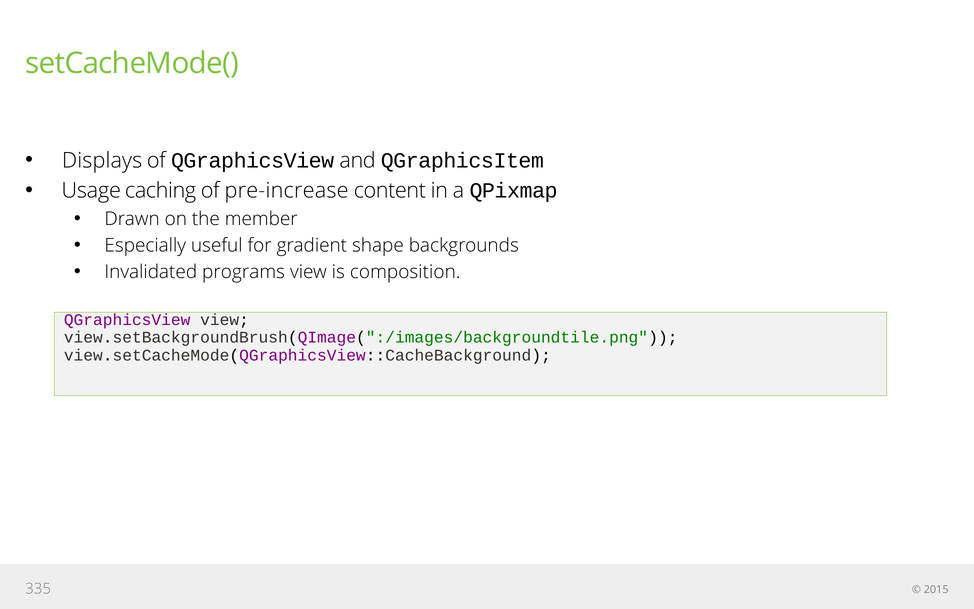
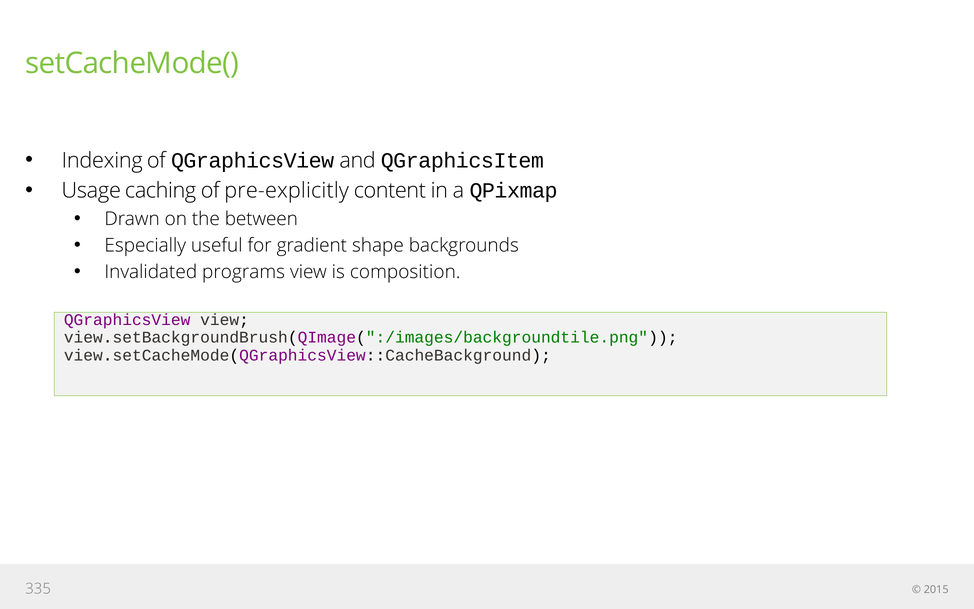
Displays: Displays -> Indexing
pre-increase: pre-increase -> pre-explicitly
member: member -> between
